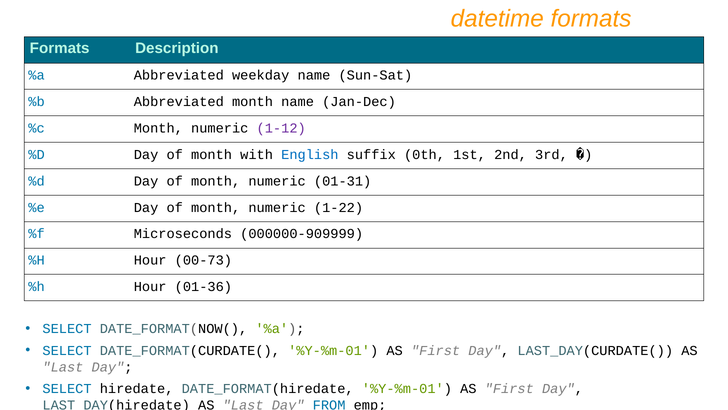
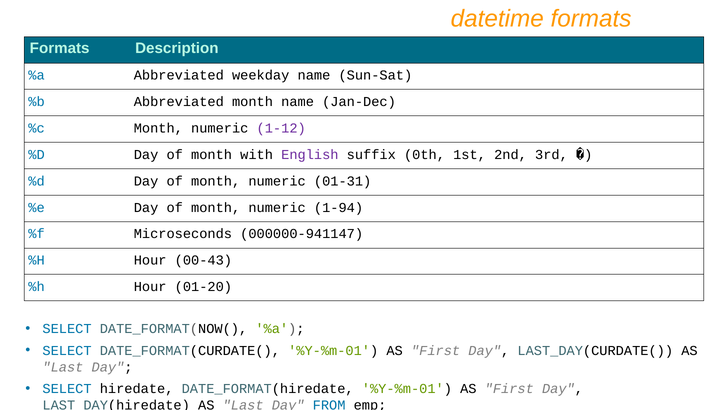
English colour: blue -> purple
1-22: 1-22 -> 1-94
000000-909999: 000000-909999 -> 000000-941147
00-73: 00-73 -> 00-43
01-36: 01-36 -> 01-20
